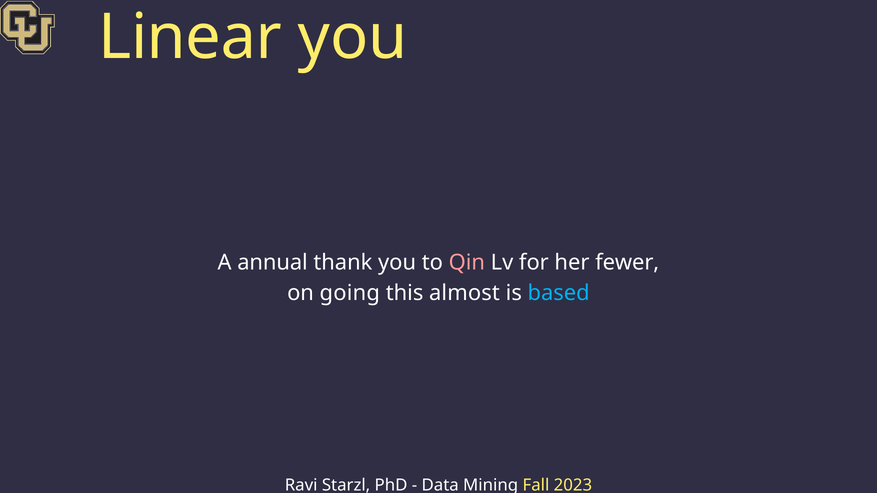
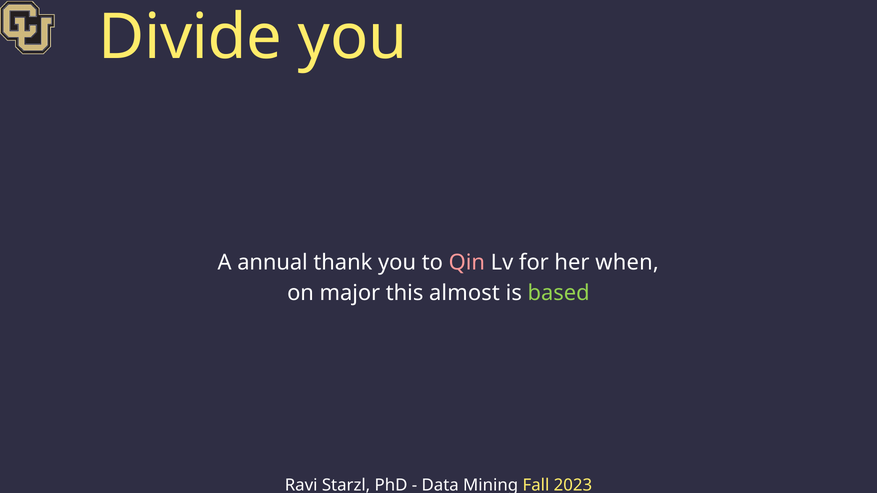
Linear: Linear -> Divide
fewer: fewer -> when
going: going -> major
based colour: light blue -> light green
